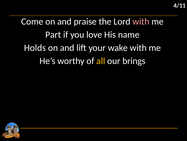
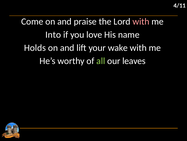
Part: Part -> Into
all colour: yellow -> light green
brings: brings -> leaves
